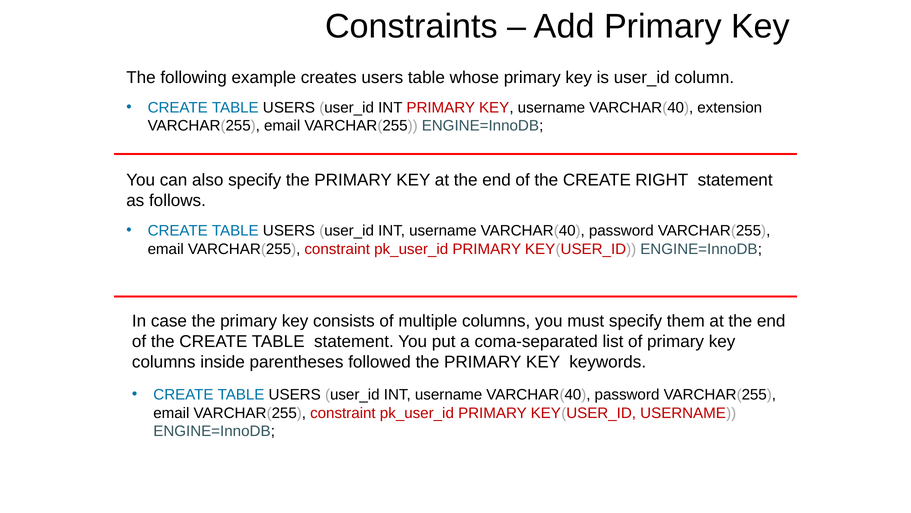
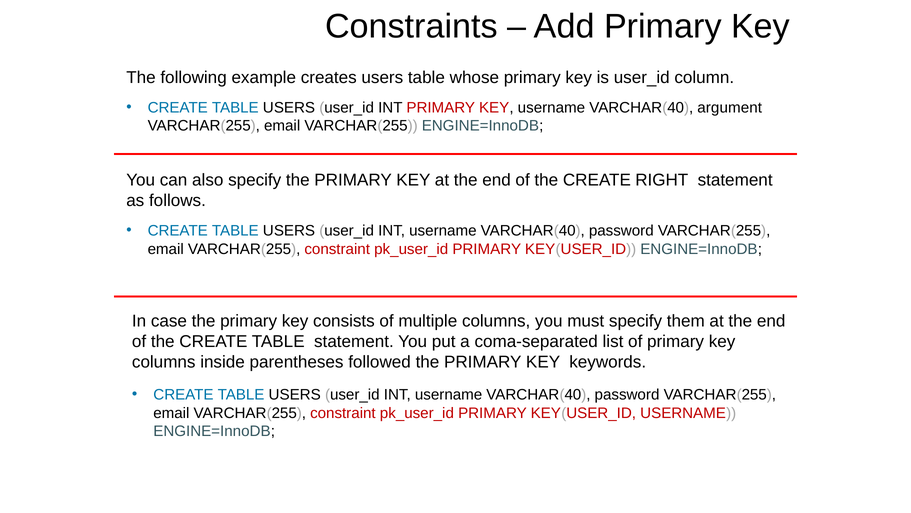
extension: extension -> argument
